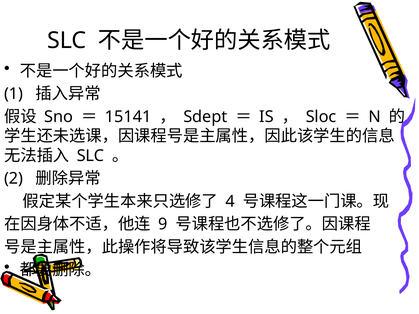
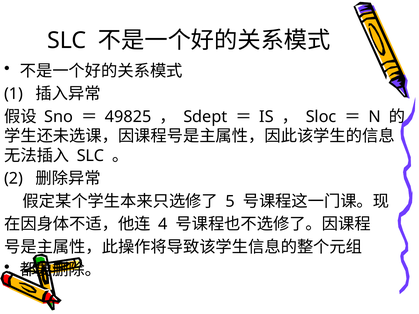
15141: 15141 -> 49825
4: 4 -> 5
9: 9 -> 4
